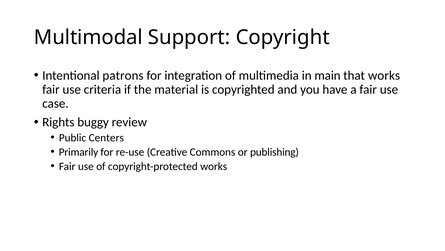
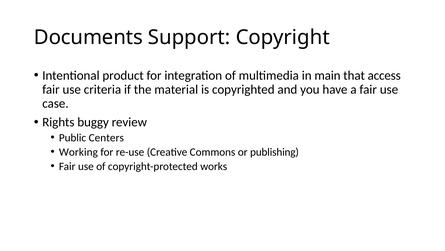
Multimodal: Multimodal -> Documents
patrons: patrons -> product
that works: works -> access
Primarily: Primarily -> Working
